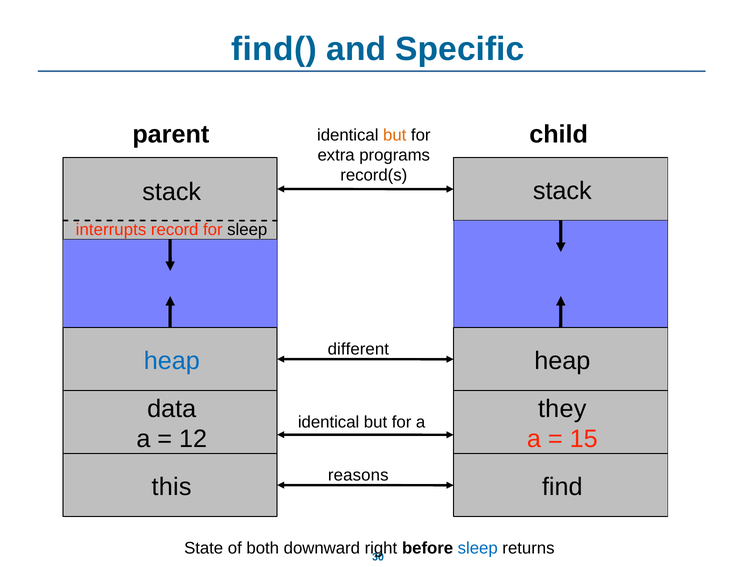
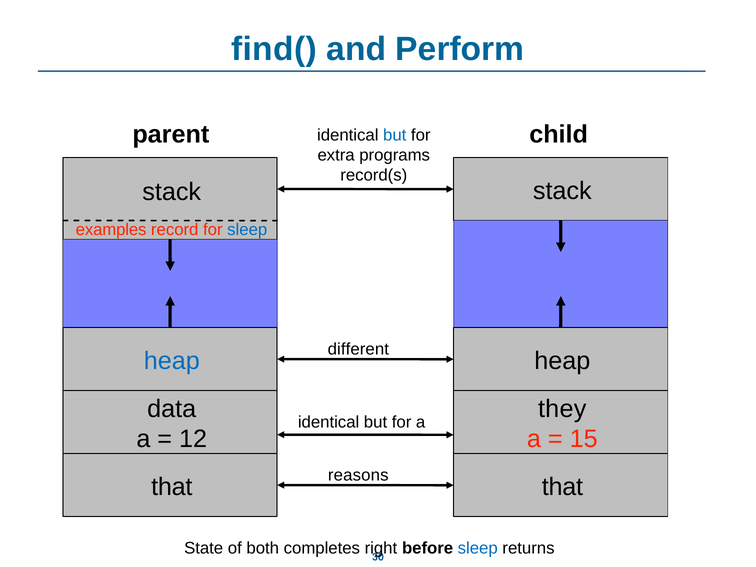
Specific: Specific -> Perform
but at (395, 135) colour: orange -> blue
interrupts: interrupts -> examples
sleep at (247, 230) colour: black -> blue
this at (172, 487): this -> that
find at (562, 487): find -> that
downward: downward -> completes
